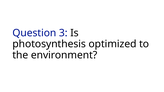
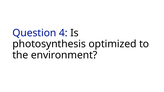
3: 3 -> 4
